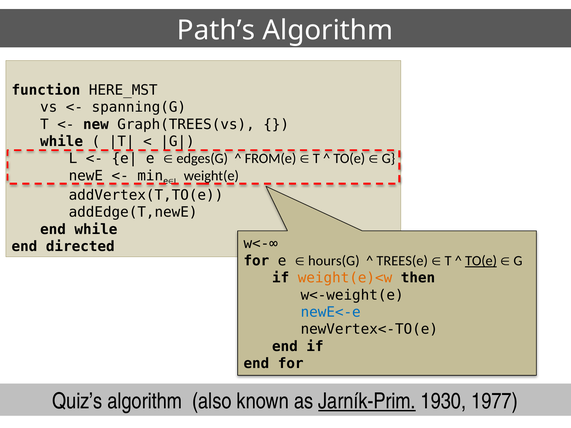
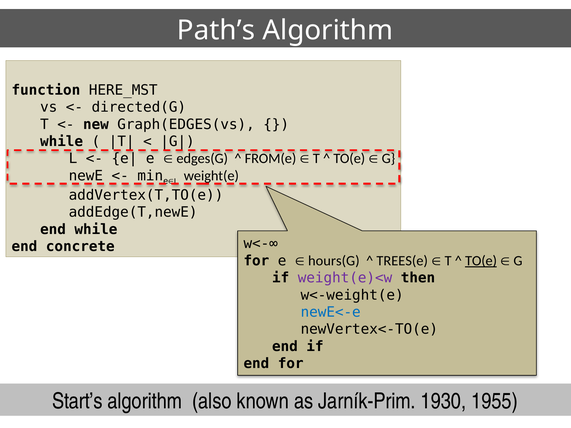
spanning(G: spanning(G -> directed(G
Graph(TREES(vs: Graph(TREES(vs -> Graph(EDGES(vs
directed: directed -> concrete
weight(e)<w colour: orange -> purple
Quiz’s: Quiz’s -> Start’s
Jarník-Prim underline: present -> none
1977: 1977 -> 1955
